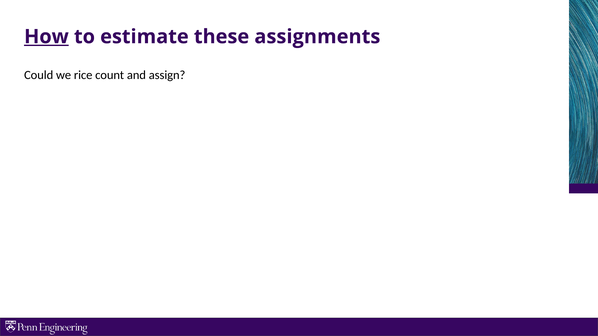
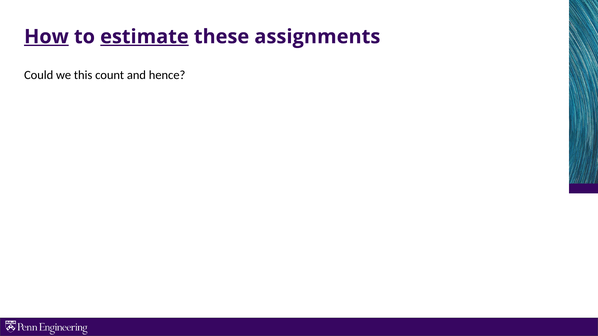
estimate underline: none -> present
rice: rice -> this
assign: assign -> hence
